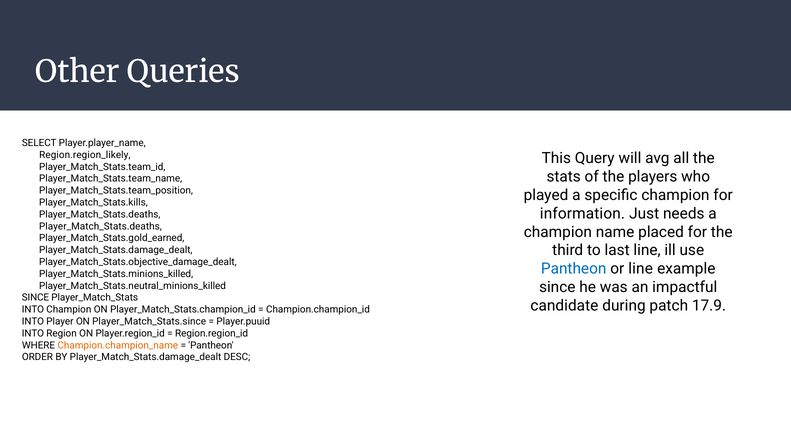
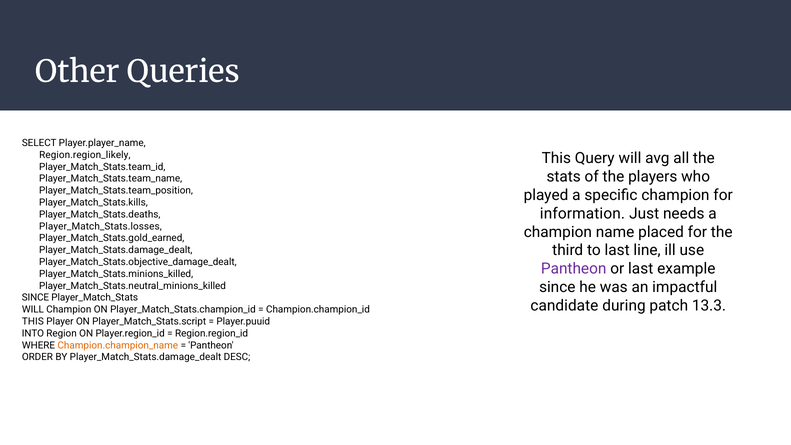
Player_Match_Stats.deaths at (100, 226): Player_Match_Stats.deaths -> Player_Match_Stats.losses
Pantheon at (574, 269) colour: blue -> purple
or line: line -> last
17.9: 17.9 -> 13.3
INTO at (33, 310): INTO -> WILL
INTO at (33, 321): INTO -> THIS
Player_Match_Stats.since: Player_Match_Stats.since -> Player_Match_Stats.script
